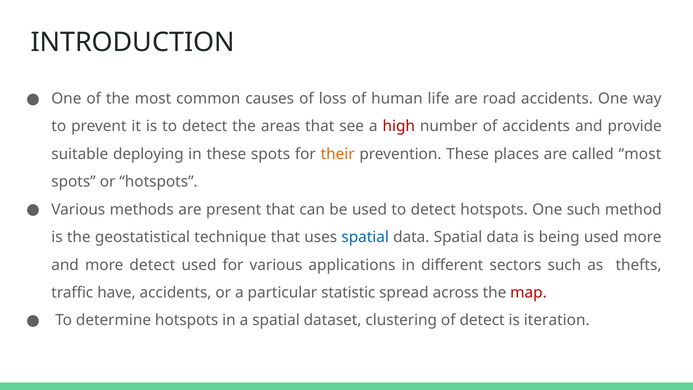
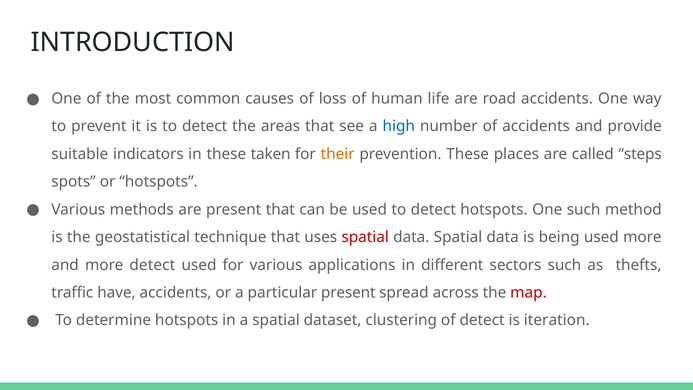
high colour: red -> blue
deploying: deploying -> indicators
these spots: spots -> taken
called most: most -> steps
spatial at (365, 237) colour: blue -> red
particular statistic: statistic -> present
